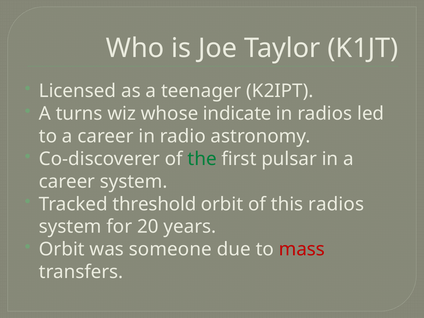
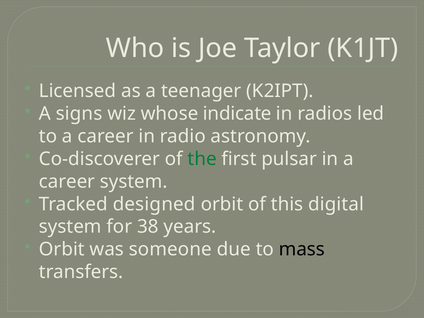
turns: turns -> signs
threshold: threshold -> designed
this radios: radios -> digital
20: 20 -> 38
mass colour: red -> black
